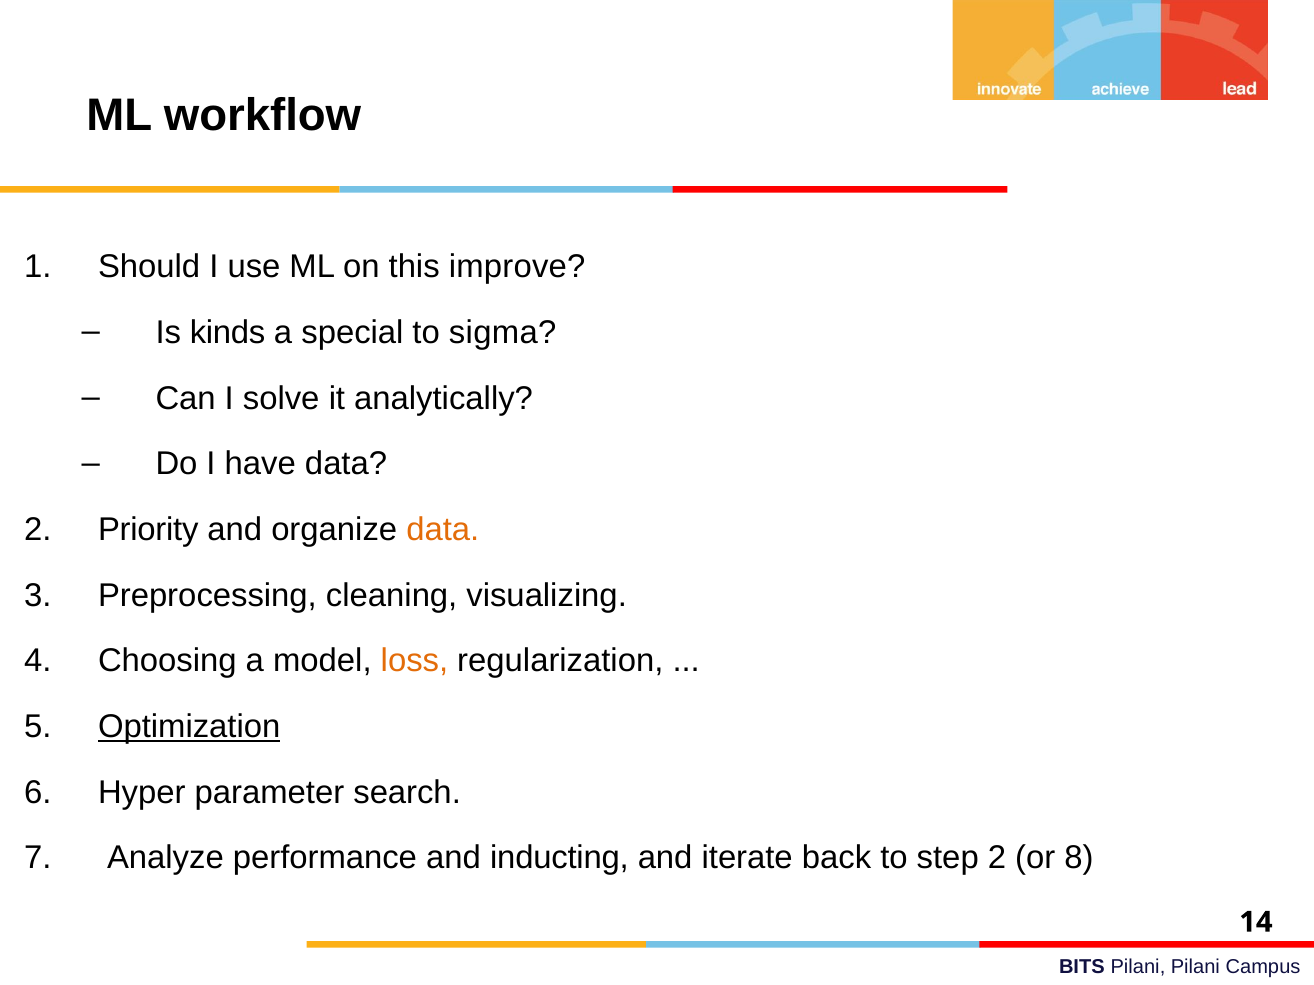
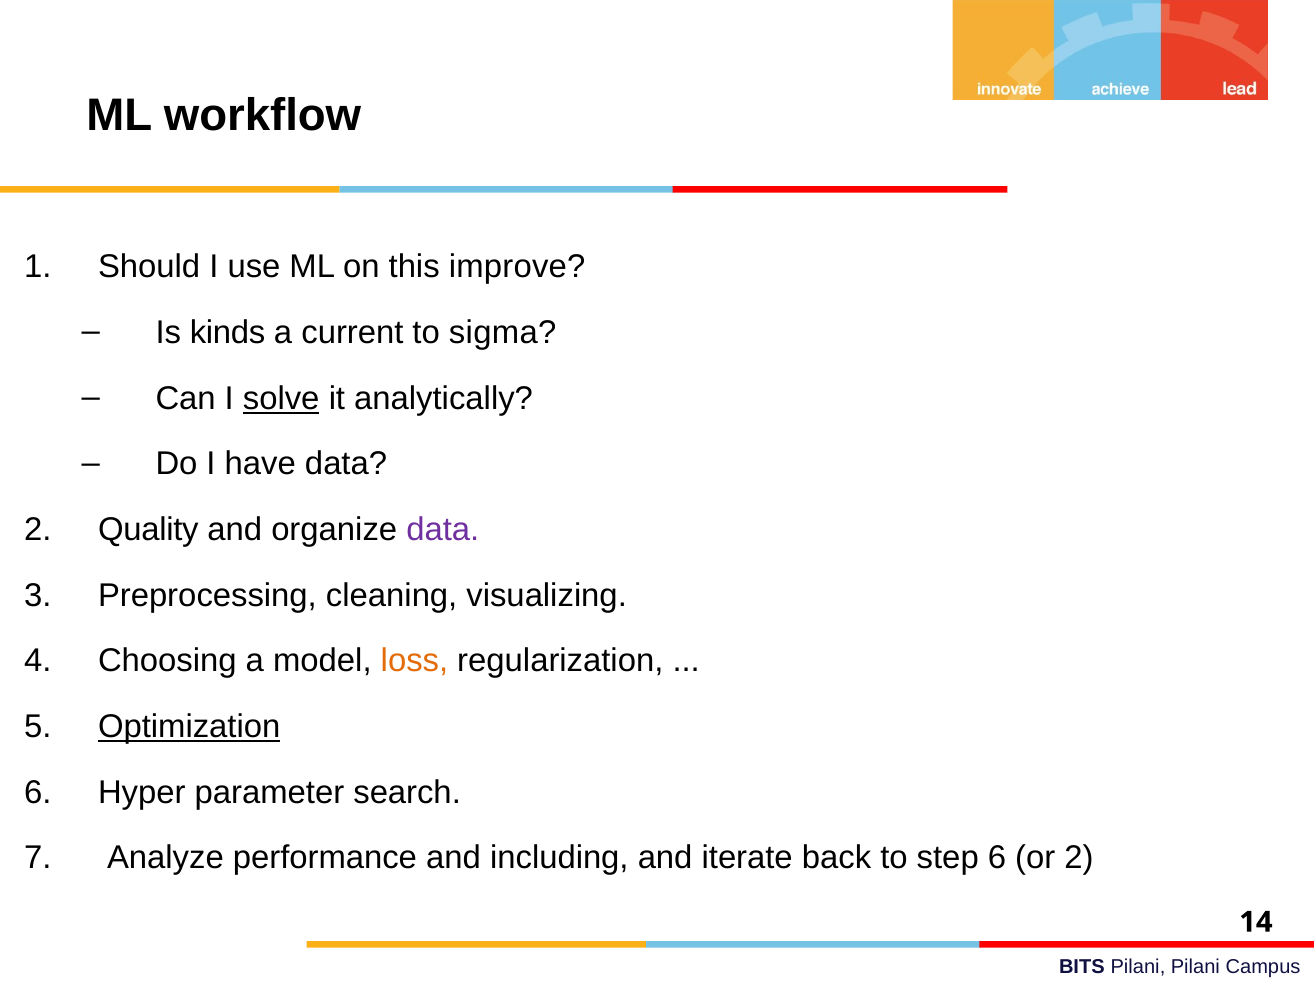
special: special -> current
solve underline: none -> present
Priority: Priority -> Quality
data at (443, 530) colour: orange -> purple
inducting: inducting -> including
step 2: 2 -> 6
or 8: 8 -> 2
